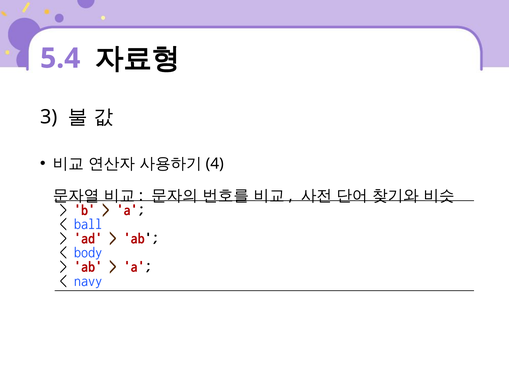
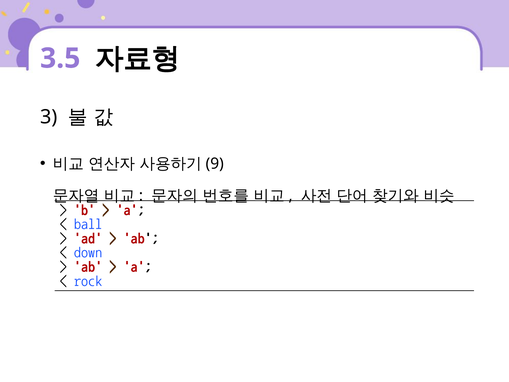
5.4: 5.4 -> 3.5
4: 4 -> 9
body: body -> down
navy: navy -> rock
